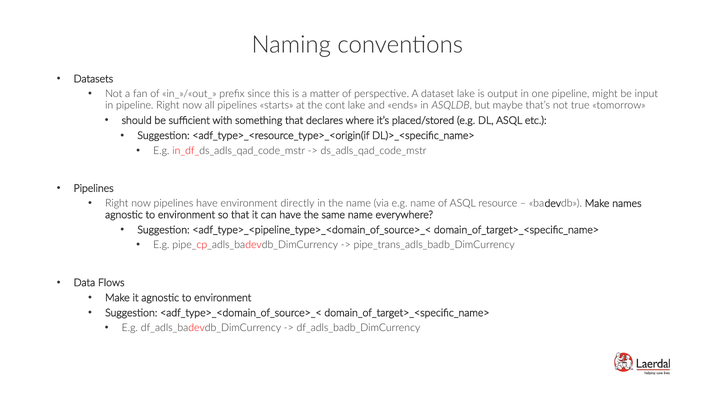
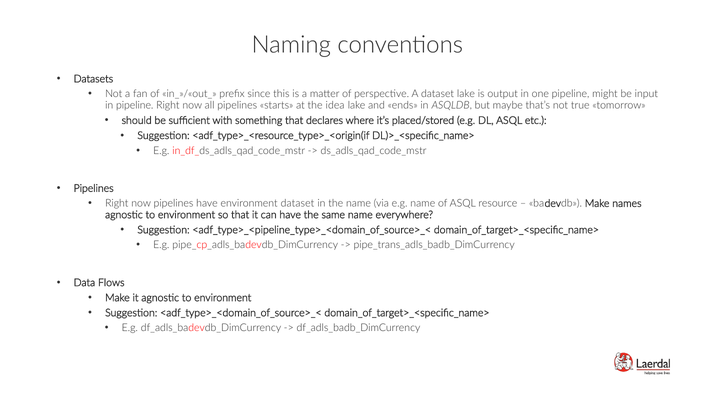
cont: cont -> idea
environment directly: directly -> dataset
